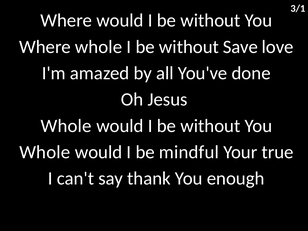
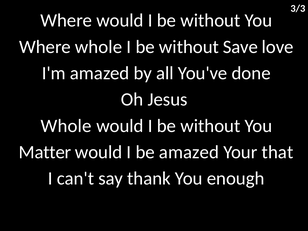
3/1: 3/1 -> 3/3
Whole at (45, 152): Whole -> Matter
be mindful: mindful -> amazed
true: true -> that
